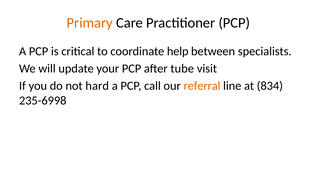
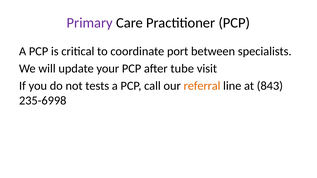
Primary colour: orange -> purple
help: help -> port
hard: hard -> tests
834: 834 -> 843
